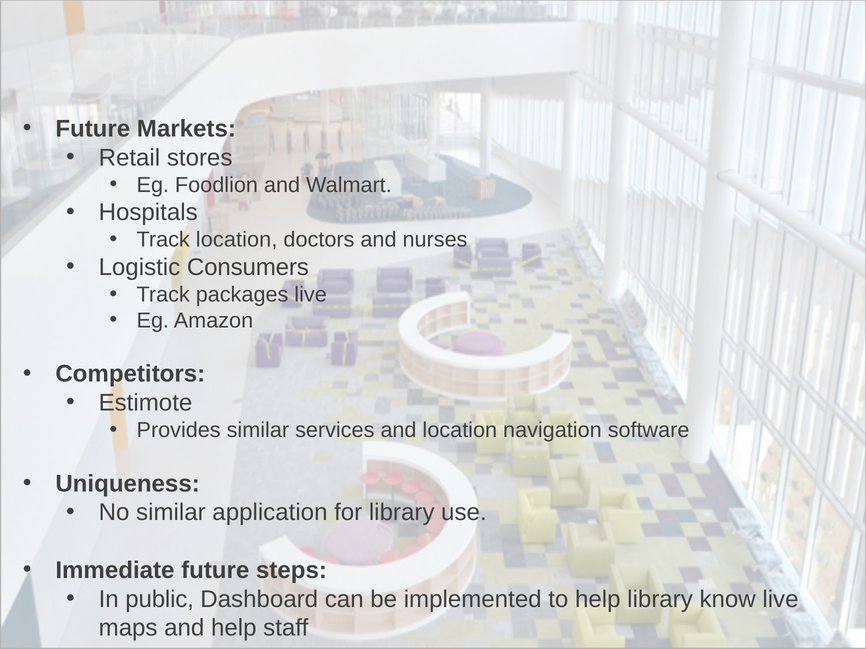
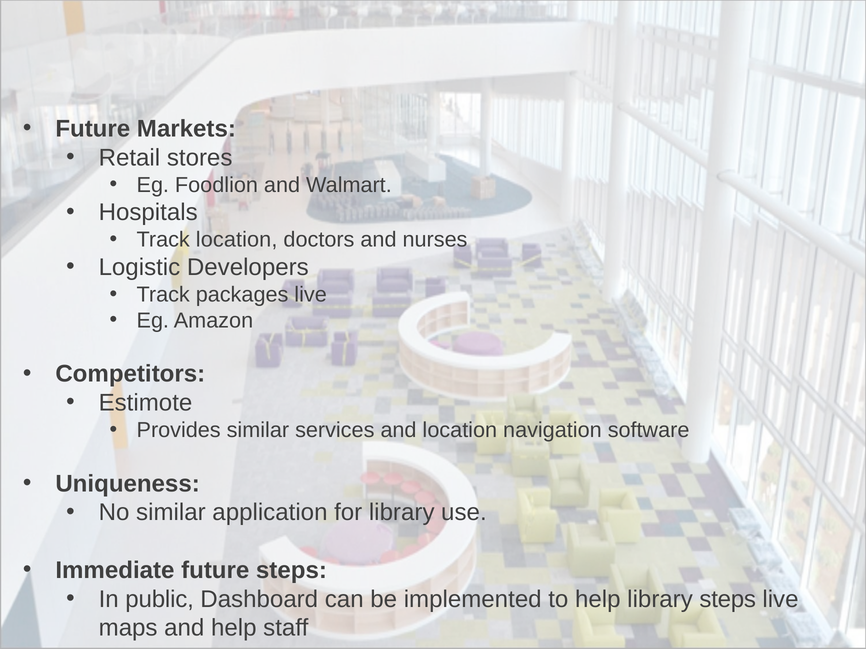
Consumers: Consumers -> Developers
library know: know -> steps
